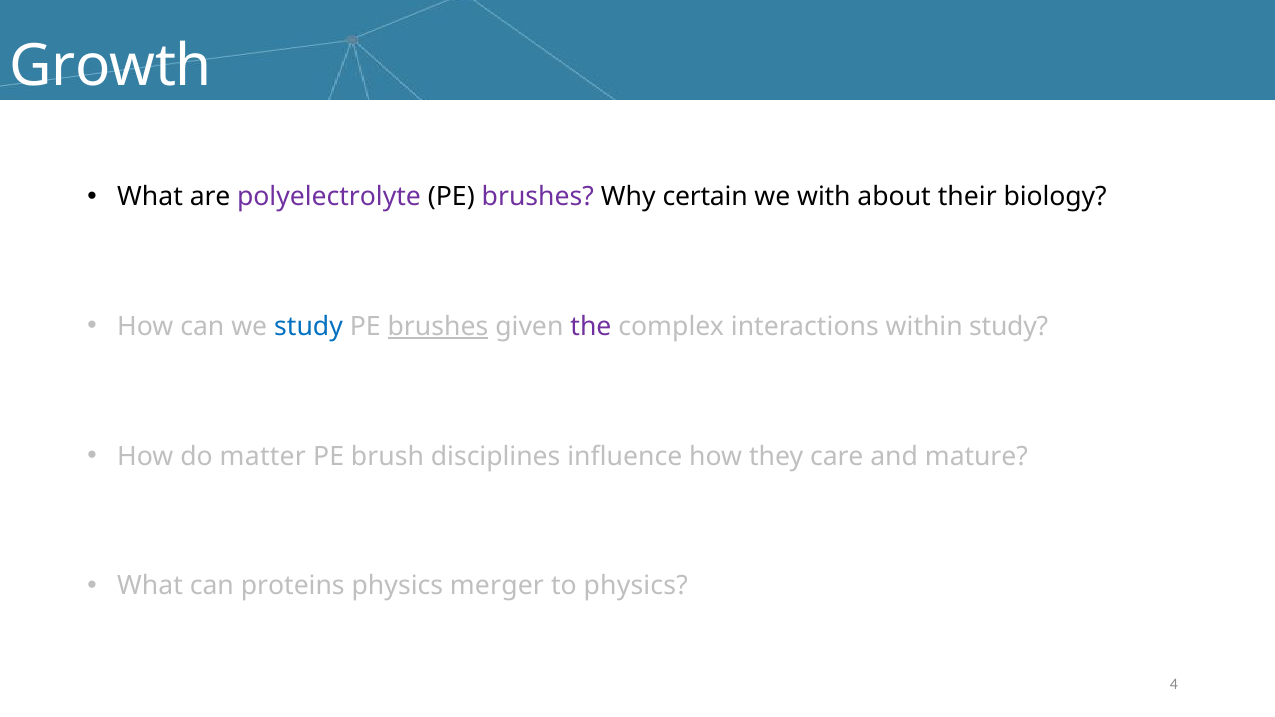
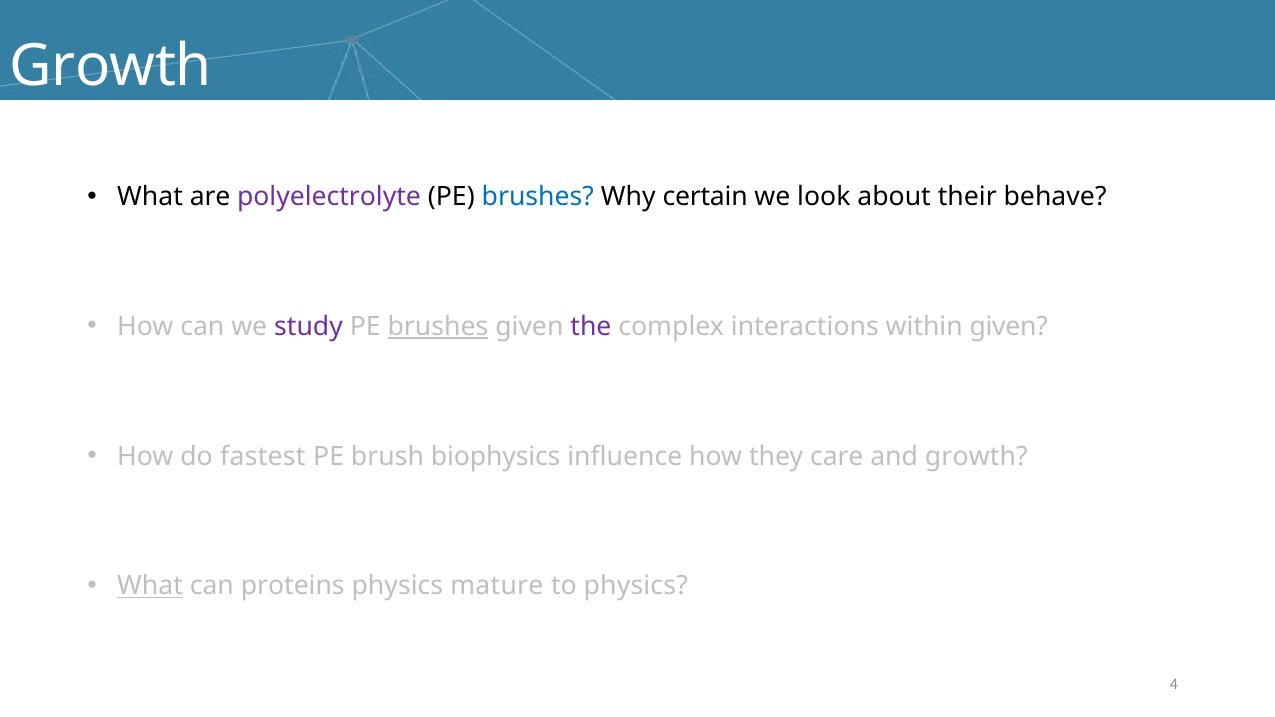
brushes at (538, 197) colour: purple -> blue
with: with -> look
biology: biology -> behave
study at (309, 327) colour: blue -> purple
within study: study -> given
matter: matter -> fastest
disciplines: disciplines -> biophysics
and mature: mature -> growth
What at (150, 586) underline: none -> present
merger: merger -> mature
